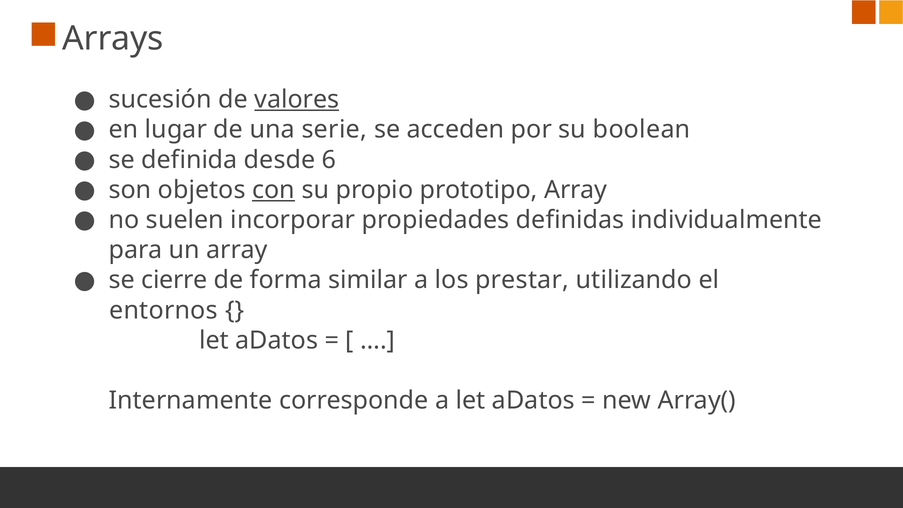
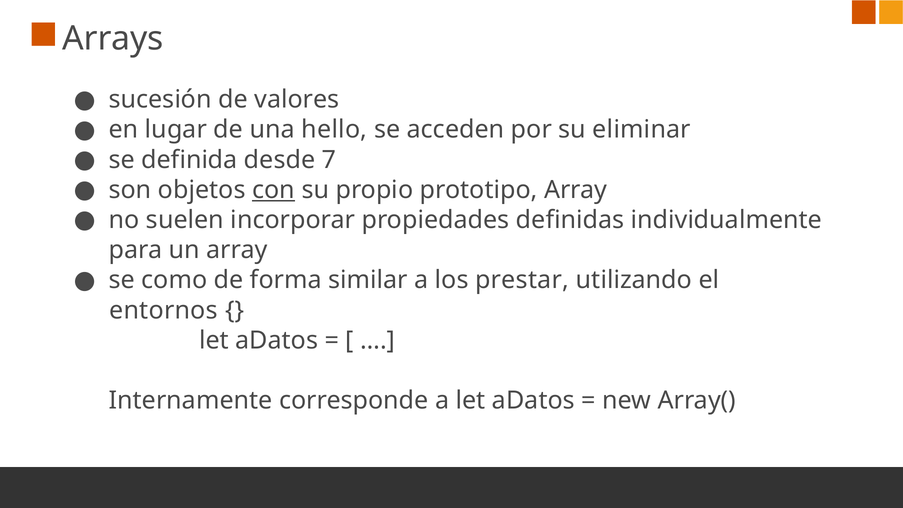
valores underline: present -> none
serie: serie -> hello
boolean: boolean -> eliminar
6: 6 -> 7
cierre: cierre -> como
